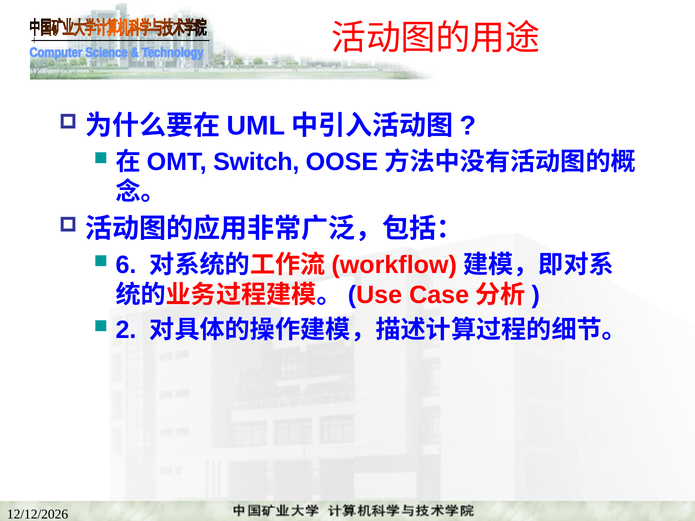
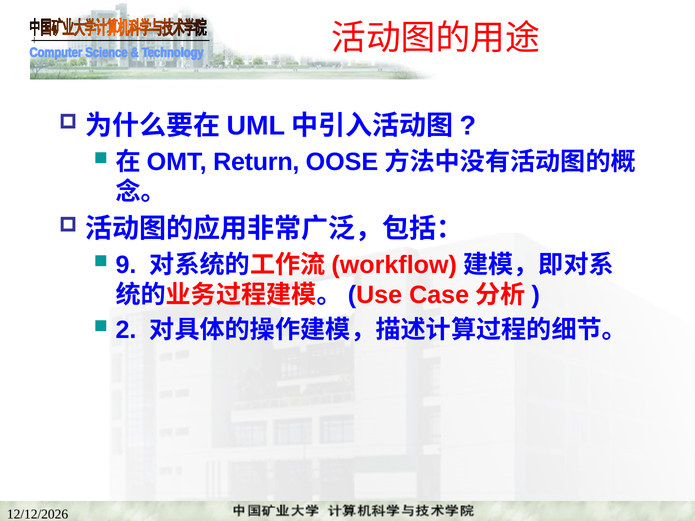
Switch: Switch -> Return
6: 6 -> 9
